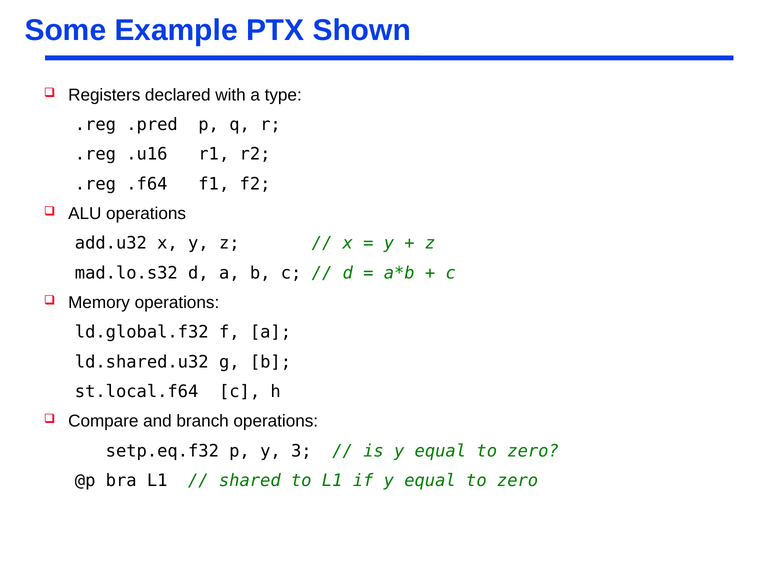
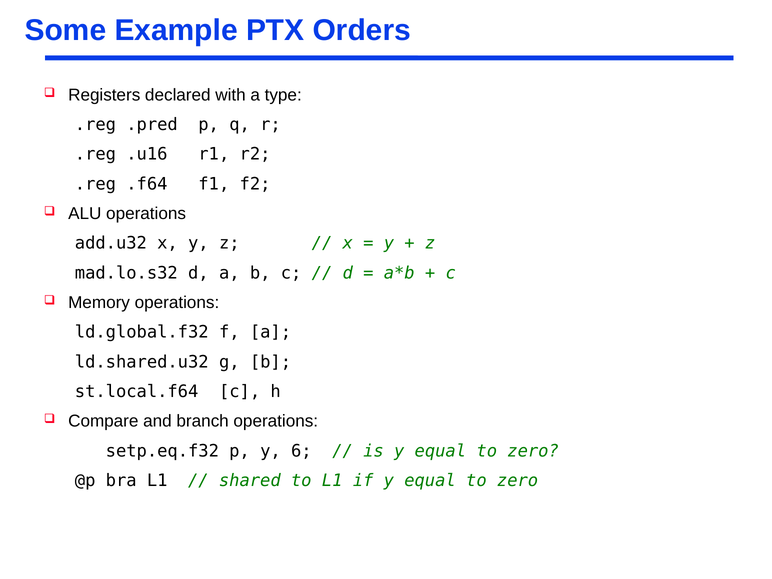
Shown: Shown -> Orders
3: 3 -> 6
